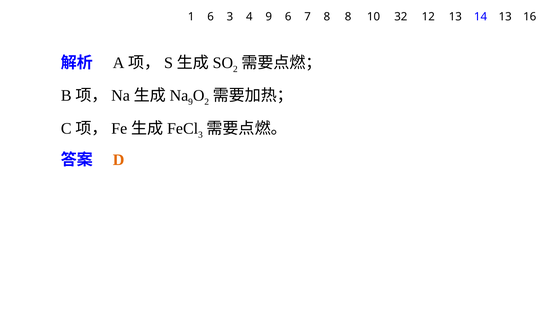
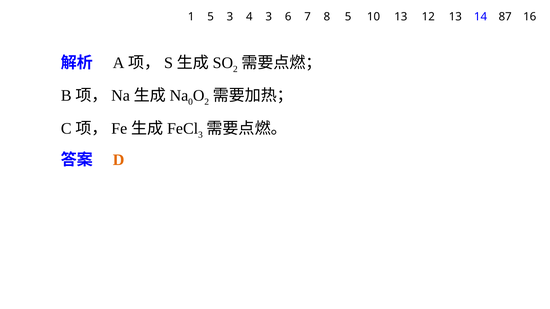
1 6: 6 -> 5
4 9: 9 -> 3
8 8: 8 -> 5
10 32: 32 -> 13
14 13: 13 -> 87
9 at (191, 102): 9 -> 0
